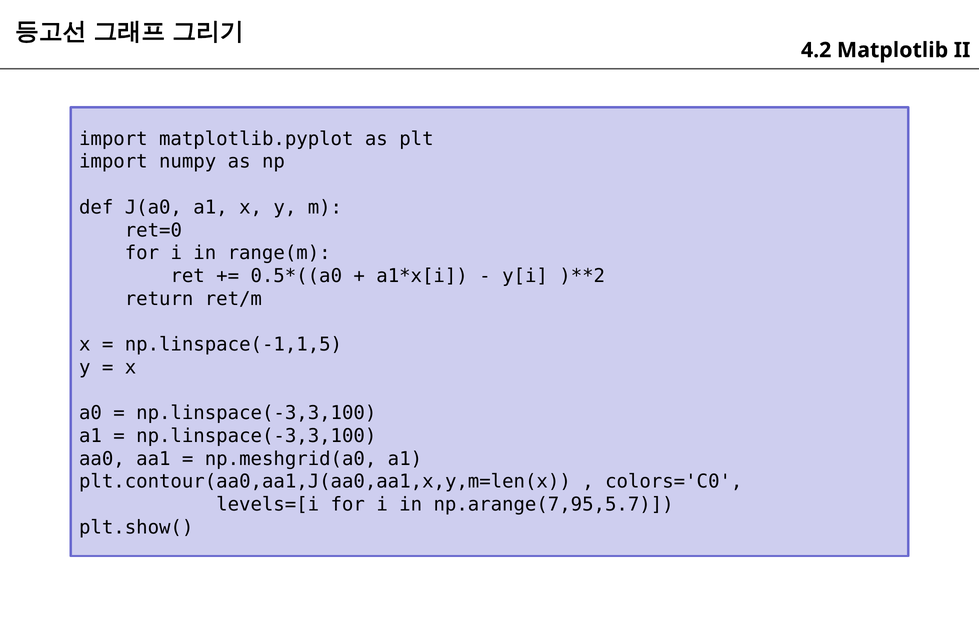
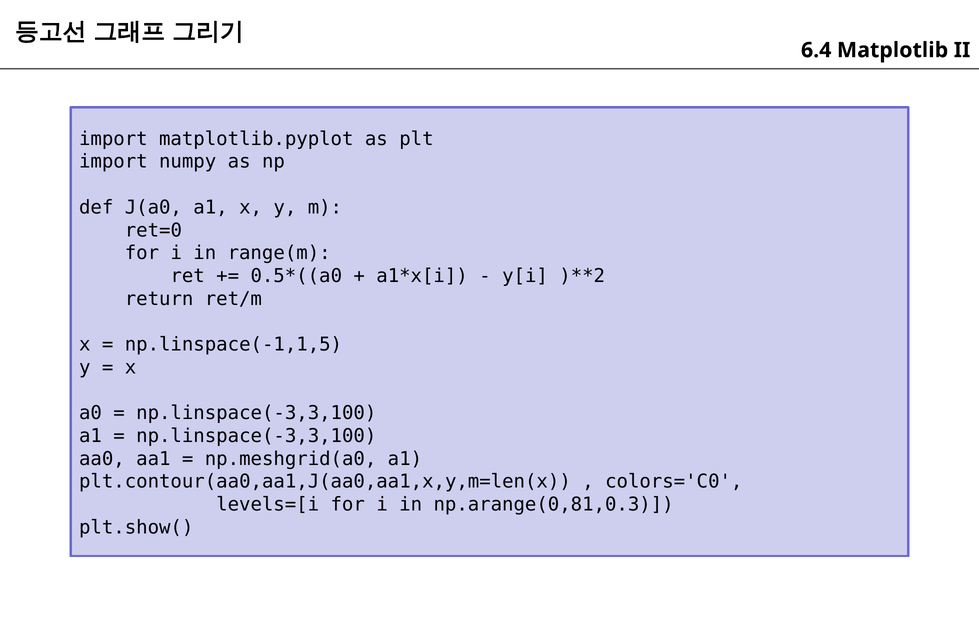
4.2: 4.2 -> 6.4
np.arange(7,95,5.7: np.arange(7,95,5.7 -> np.arange(0,81,0.3
